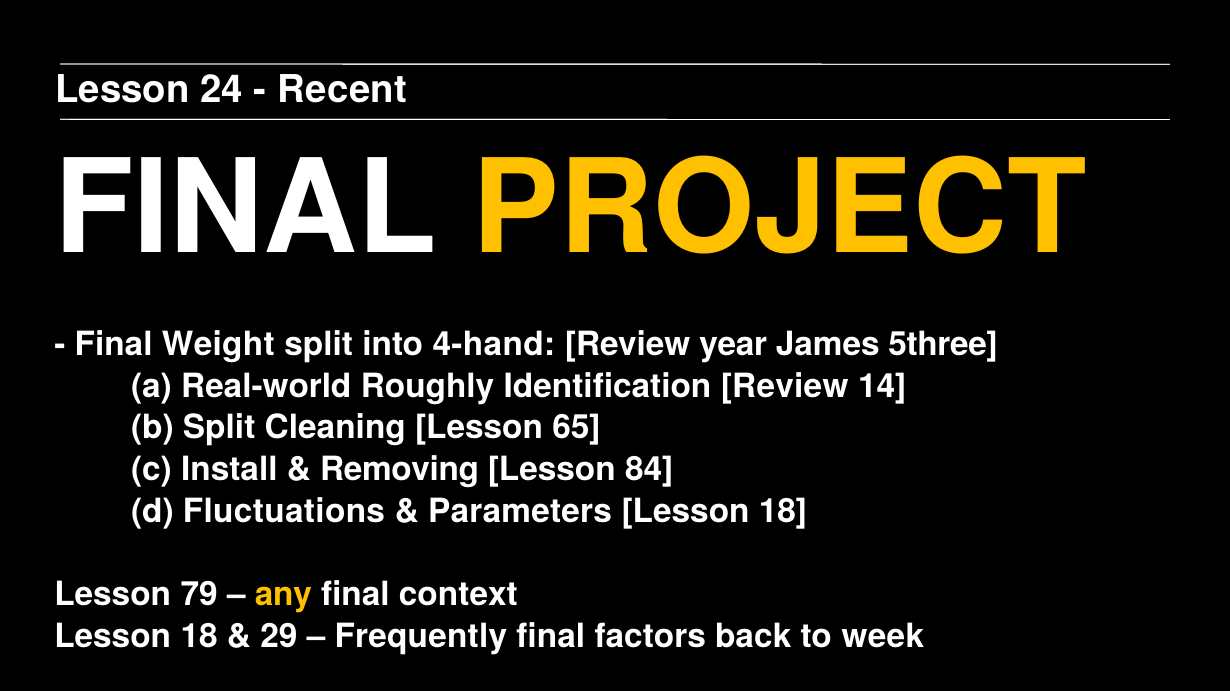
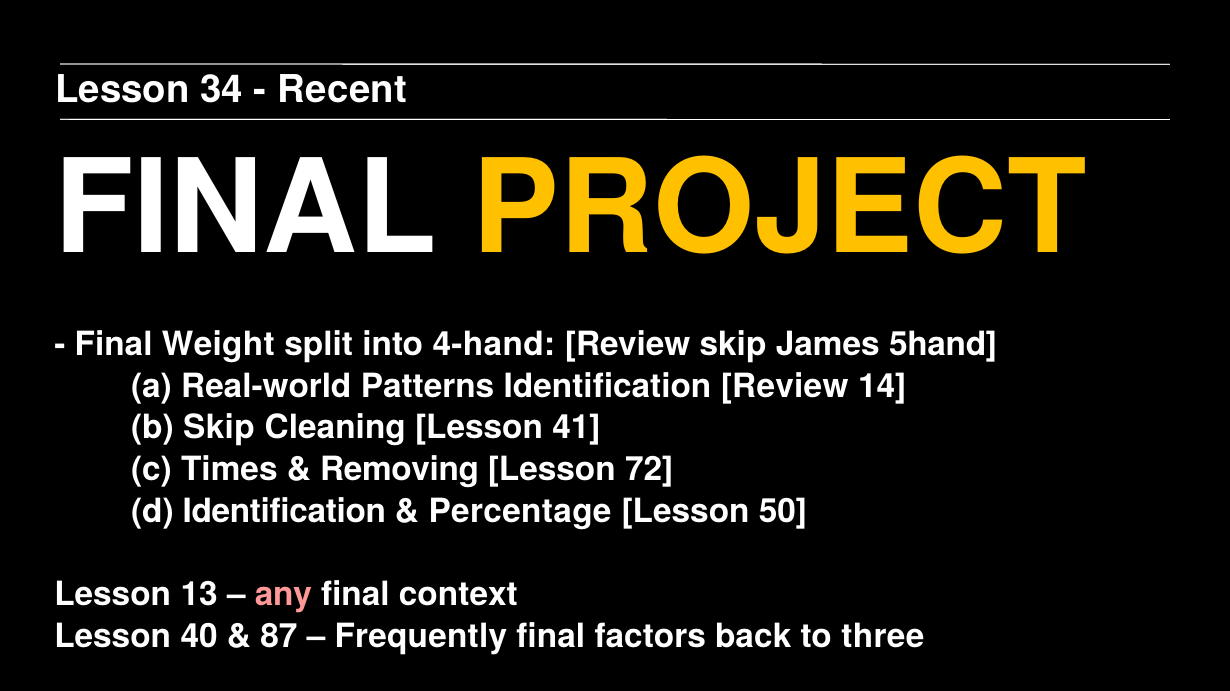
24: 24 -> 34
Review year: year -> skip
5three: 5three -> 5hand
Roughly: Roughly -> Patterns
b Split: Split -> Skip
65: 65 -> 41
Install: Install -> Times
84: 84 -> 72
d Fluctuations: Fluctuations -> Identification
Parameters: Parameters -> Percentage
18 at (783, 511): 18 -> 50
79: 79 -> 13
any colour: yellow -> pink
18 at (199, 636): 18 -> 40
29: 29 -> 87
week: week -> three
